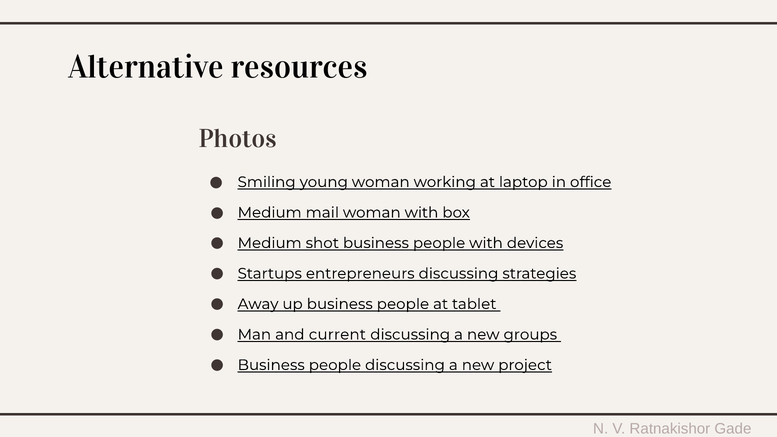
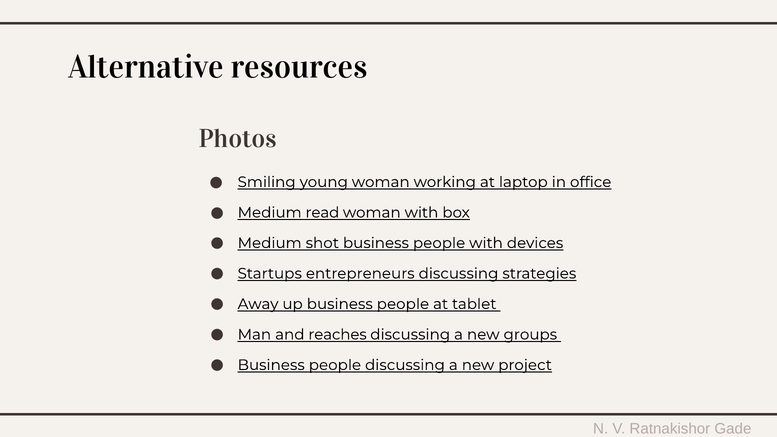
mail: mail -> read
current: current -> reaches
